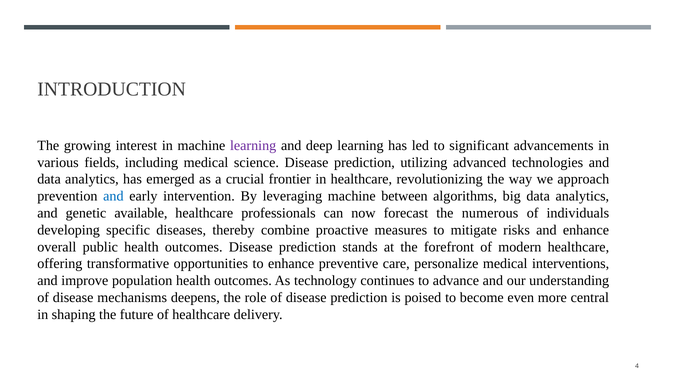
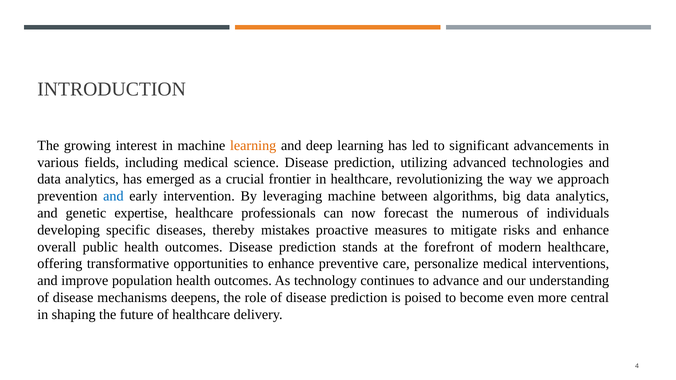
learning at (253, 146) colour: purple -> orange
available: available -> expertise
combine: combine -> mistakes
